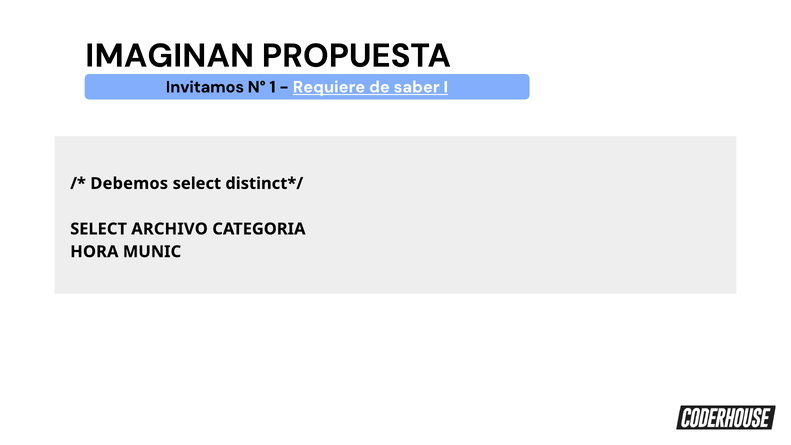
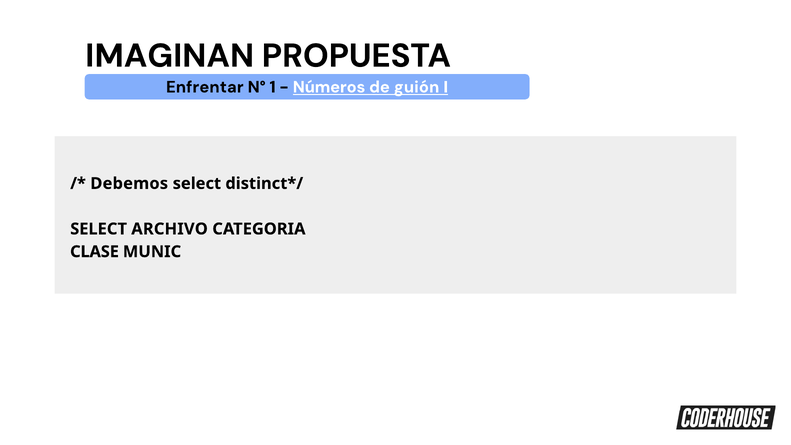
Invitamos: Invitamos -> Enfrentar
Requiere: Requiere -> Números
saber: saber -> guión
HORA: HORA -> CLASE
